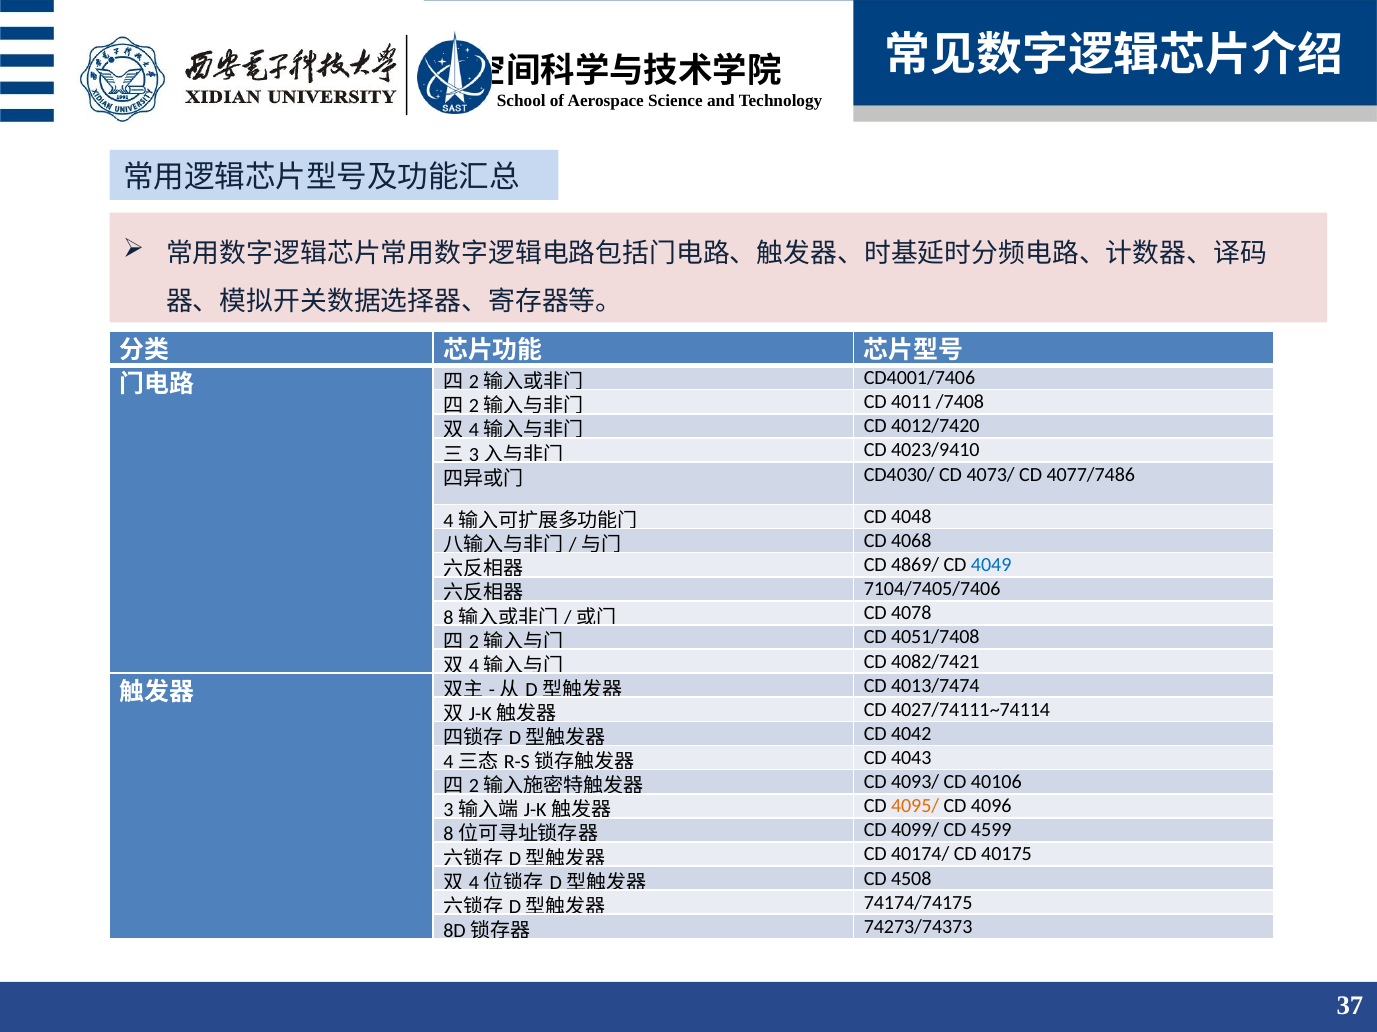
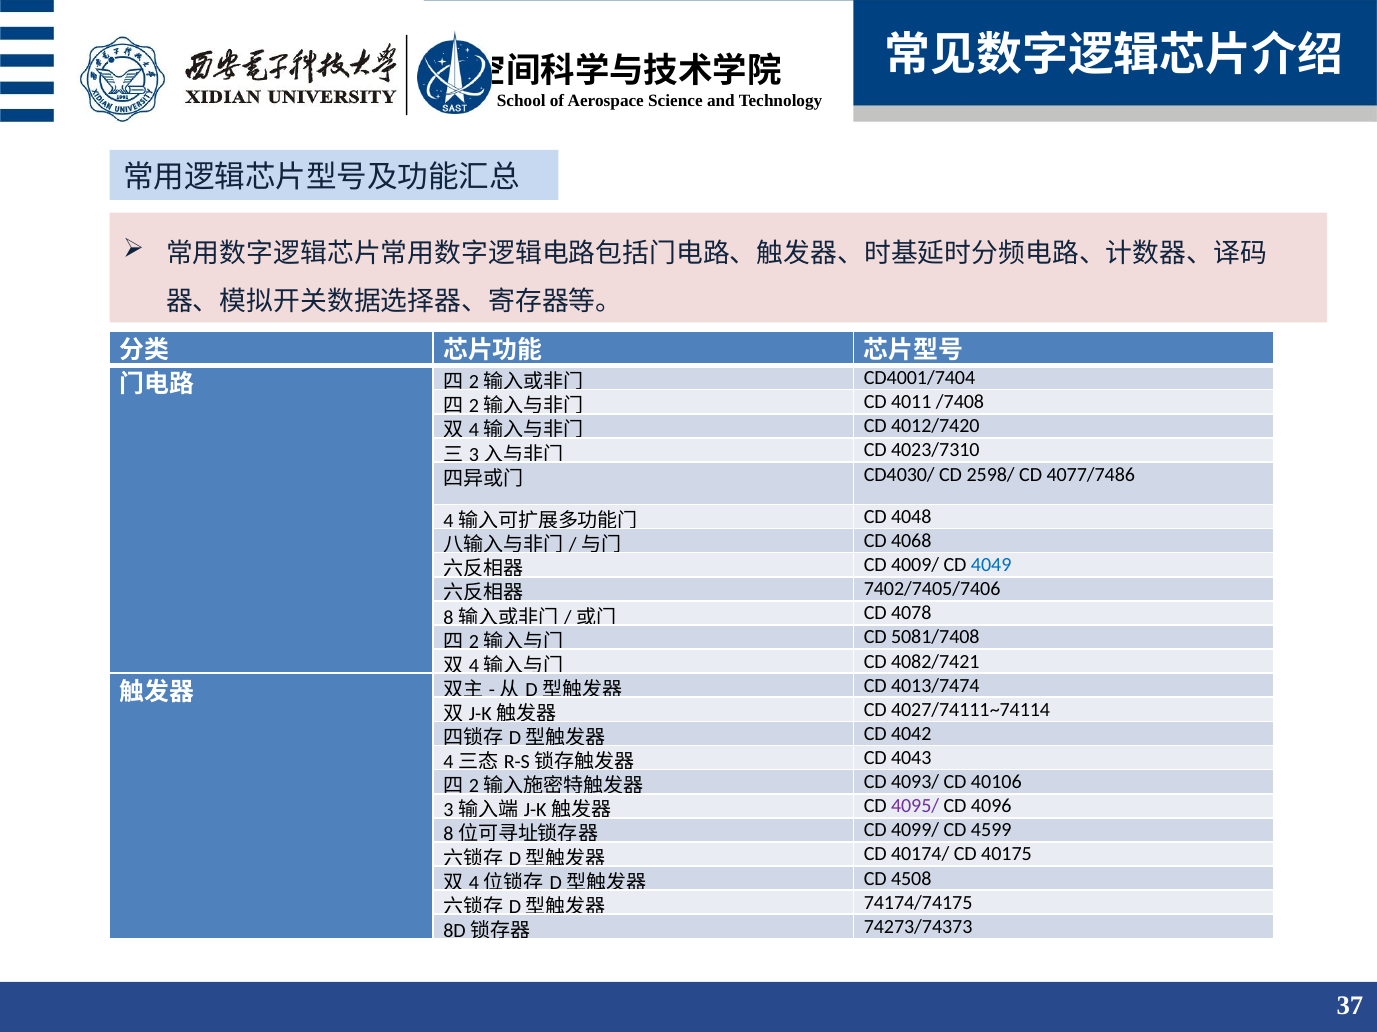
CD4001/7406: CD4001/7406 -> CD4001/7404
4023/9410: 4023/9410 -> 4023/7310
4073/: 4073/ -> 2598/
4869/: 4869/ -> 4009/
7104/7405/7406: 7104/7405/7406 -> 7402/7405/7406
4051/7408: 4051/7408 -> 5081/7408
4095/ colour: orange -> purple
